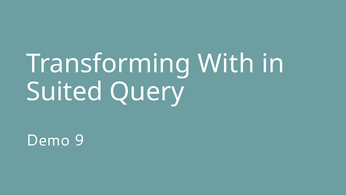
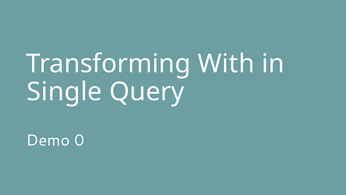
Suited: Suited -> Single
9: 9 -> 0
